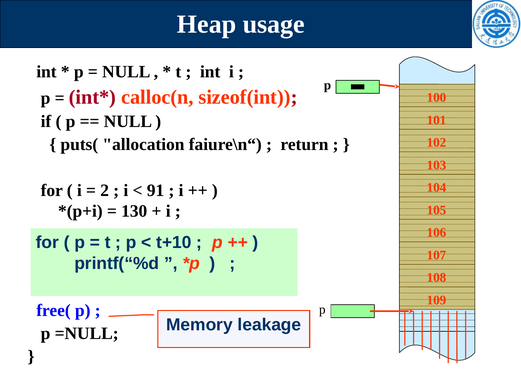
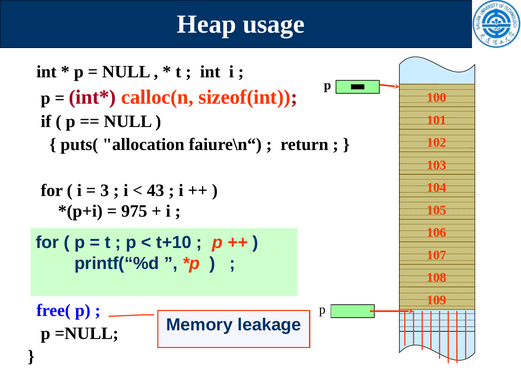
2: 2 -> 3
91: 91 -> 43
130: 130 -> 975
